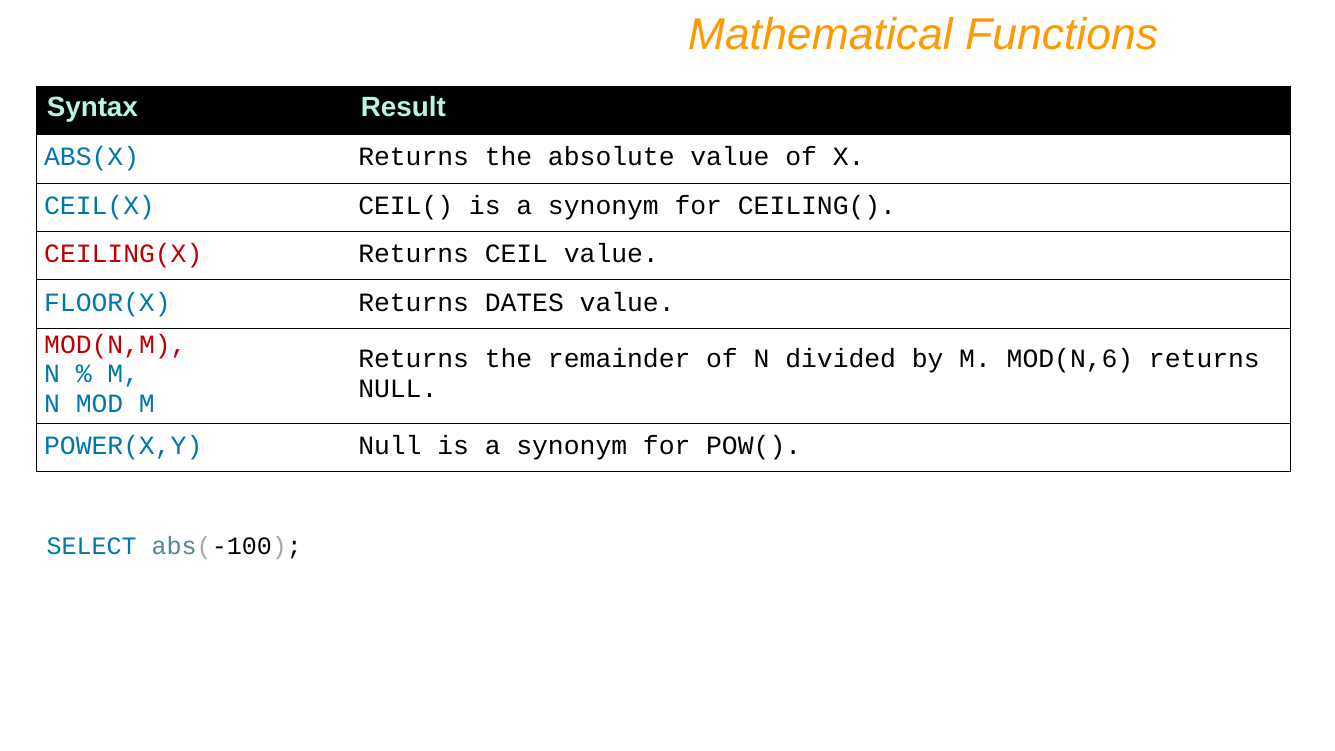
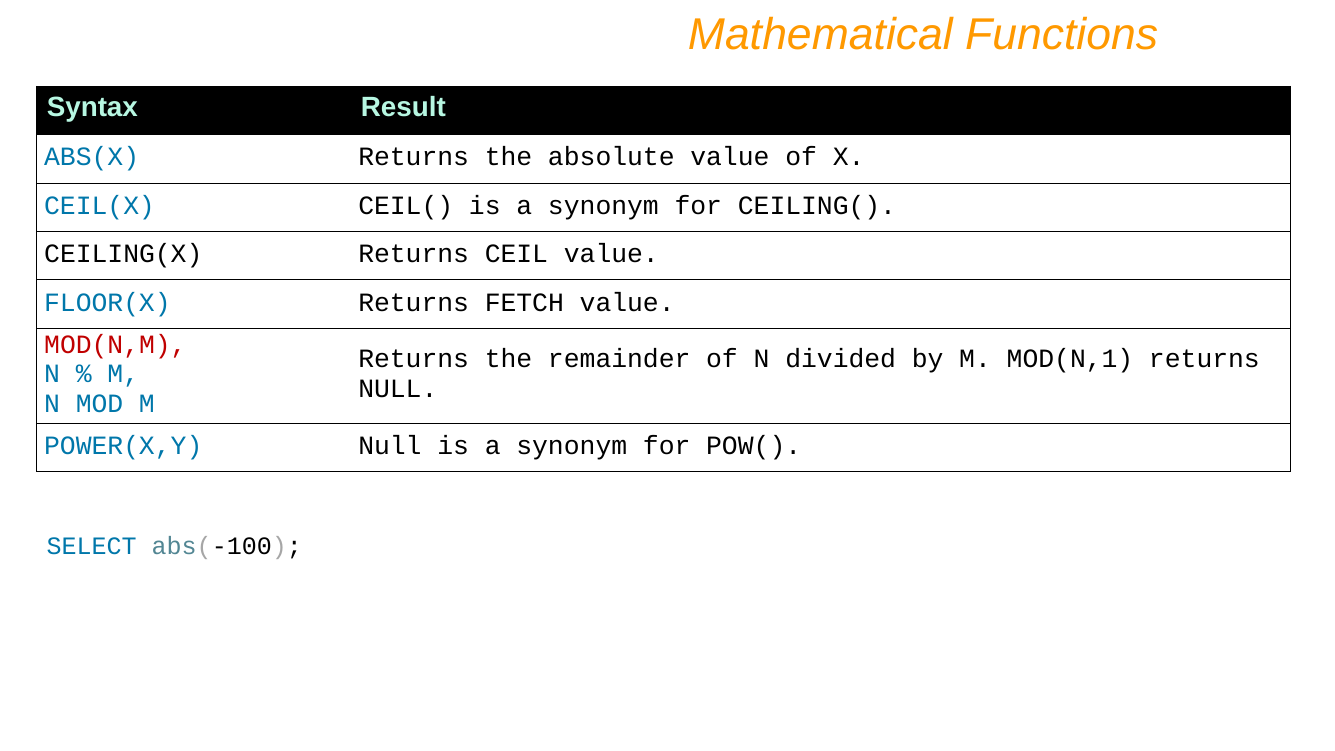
CEILING(X colour: red -> black
DATES: DATES -> FETCH
MOD(N,6: MOD(N,6 -> MOD(N,1
